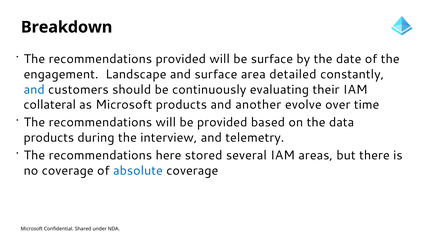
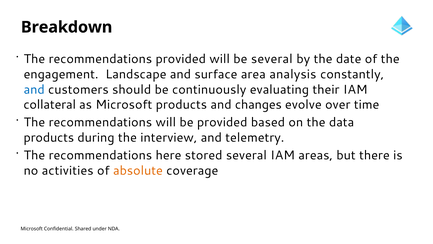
be surface: surface -> several
detailed: detailed -> analysis
another: another -> changes
no coverage: coverage -> activities
absolute colour: blue -> orange
